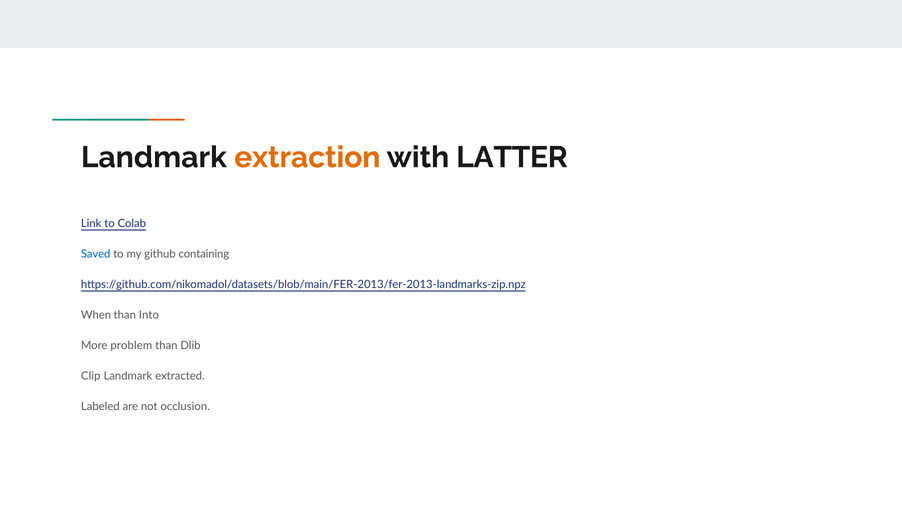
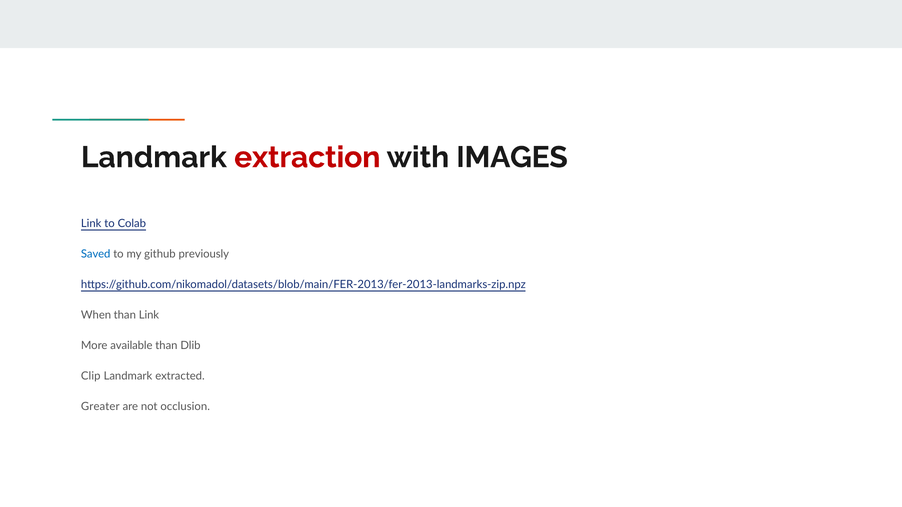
extraction colour: orange -> red
LATTER: LATTER -> IMAGES
containing: containing -> previously
than Into: Into -> Link
problem: problem -> available
Labeled: Labeled -> Greater
